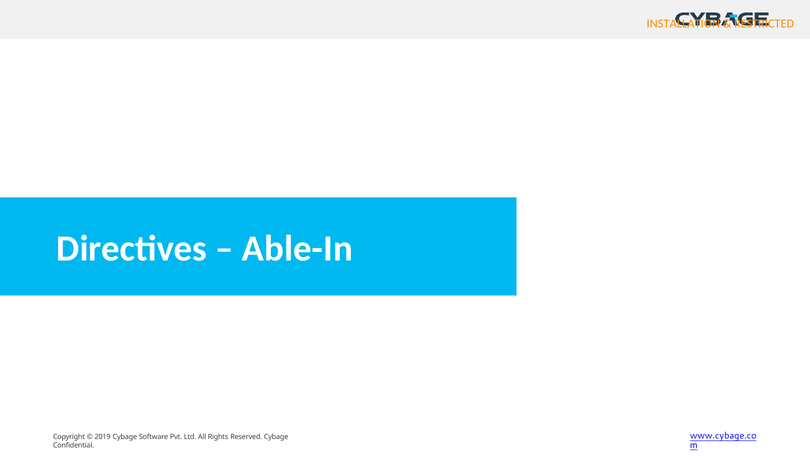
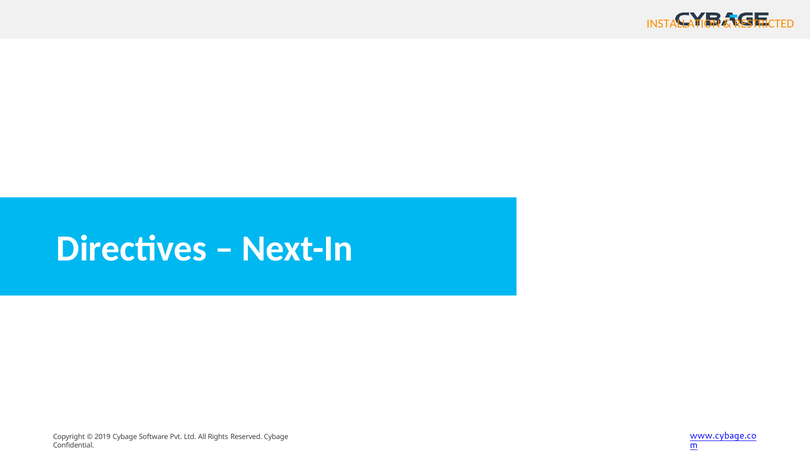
Able-In: Able-In -> Next-In
